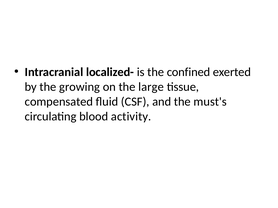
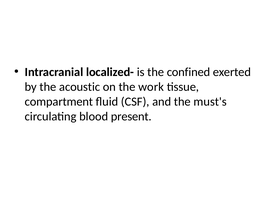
growing: growing -> acoustic
large: large -> work
compensated: compensated -> compartment
activity: activity -> present
